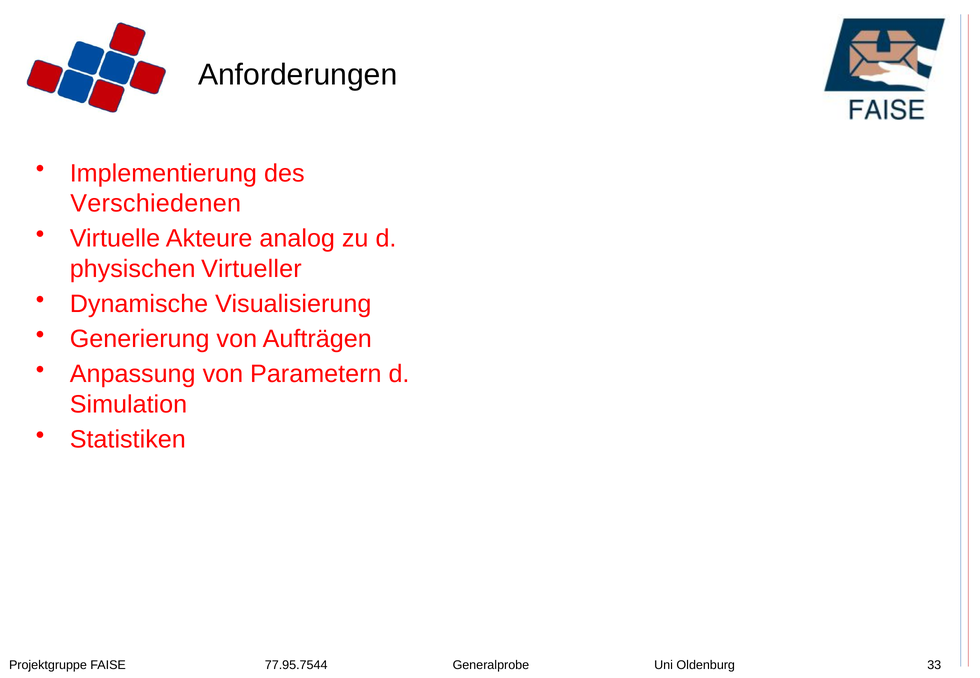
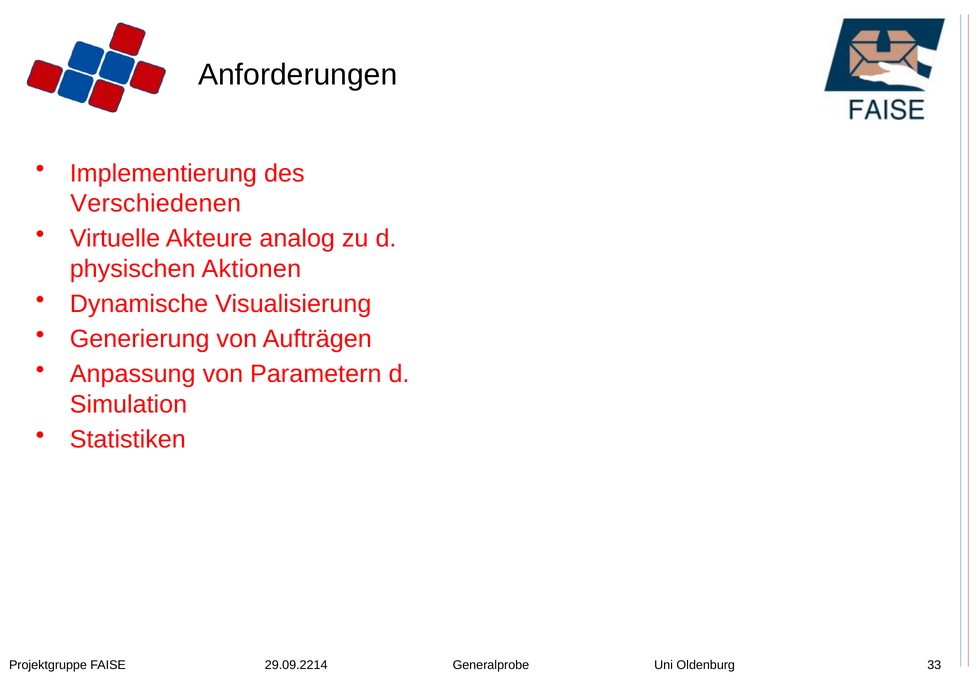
Virtueller: Virtueller -> Aktionen
77.95.7544: 77.95.7544 -> 29.09.2214
